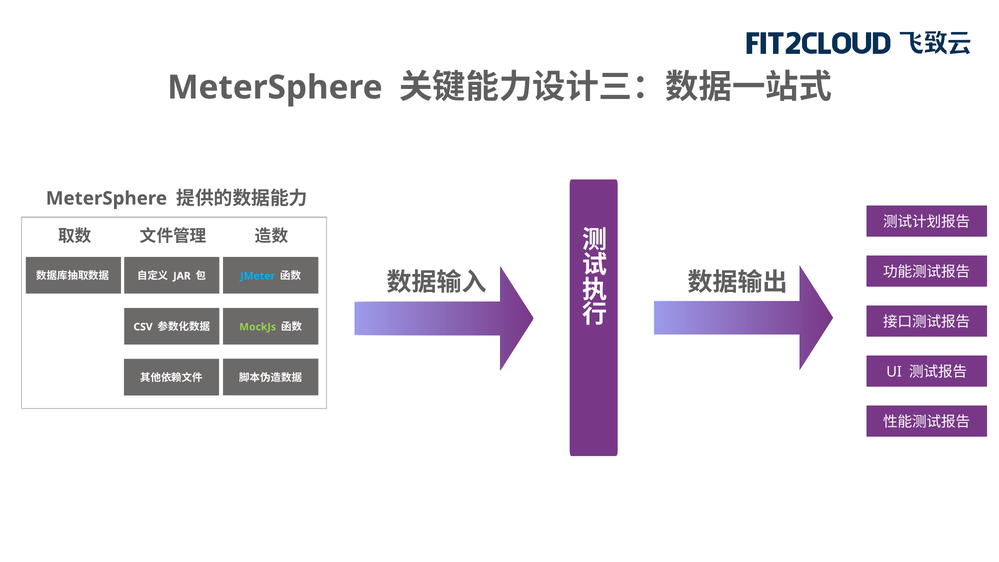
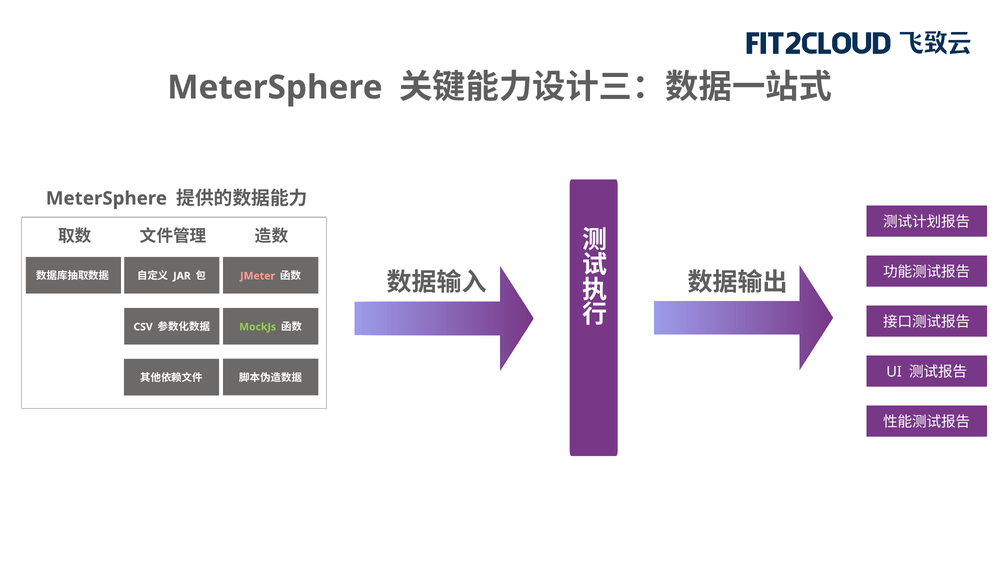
JMeter colour: light blue -> pink
